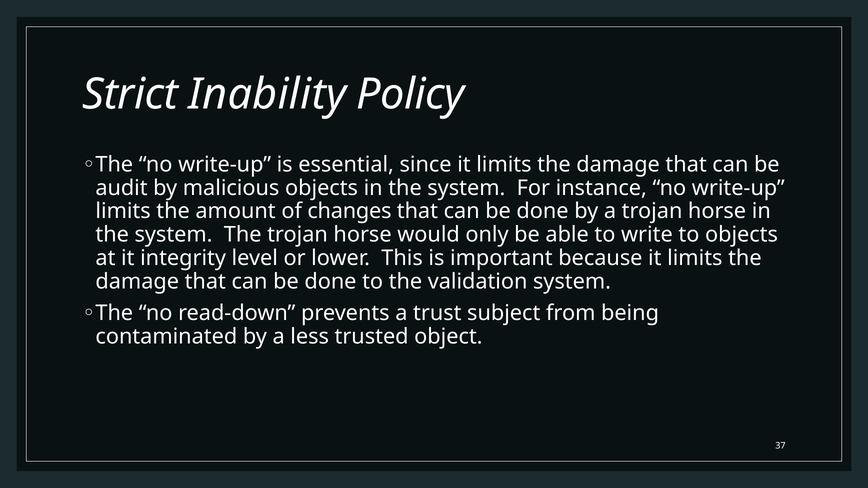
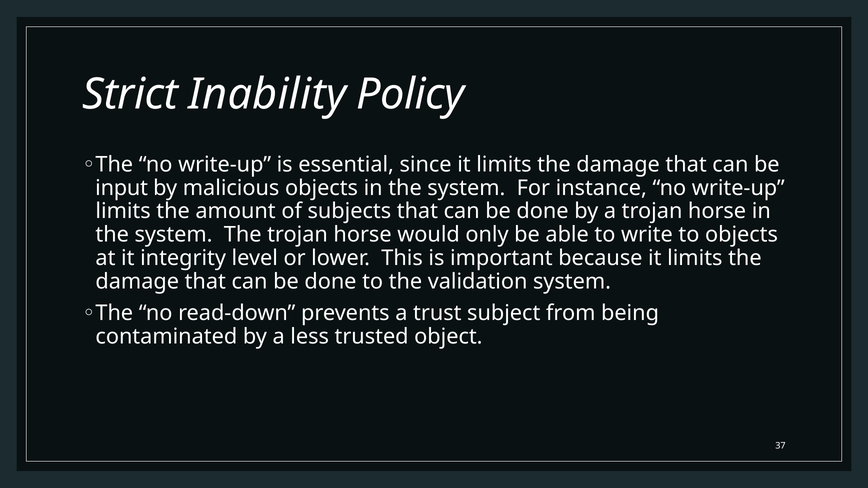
audit: audit -> input
changes: changes -> subjects
